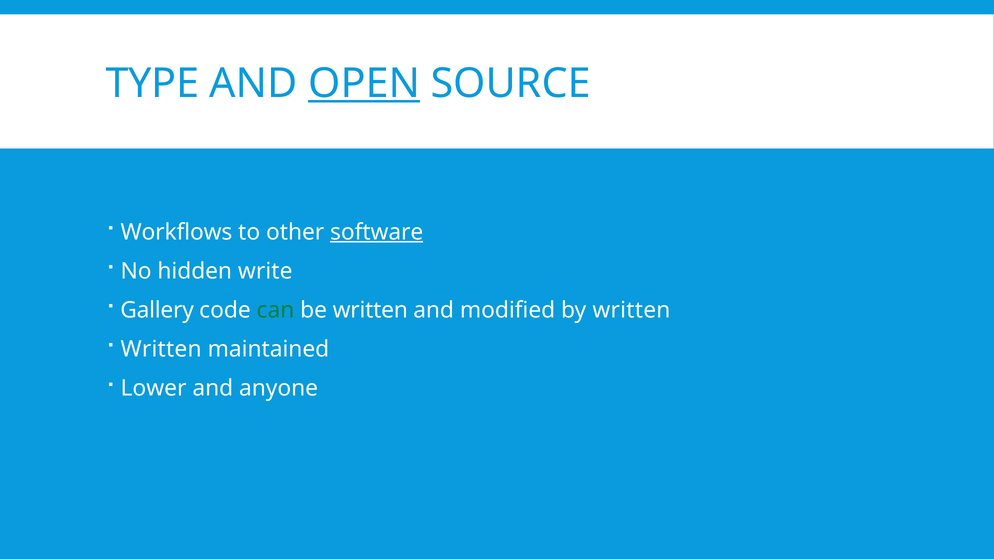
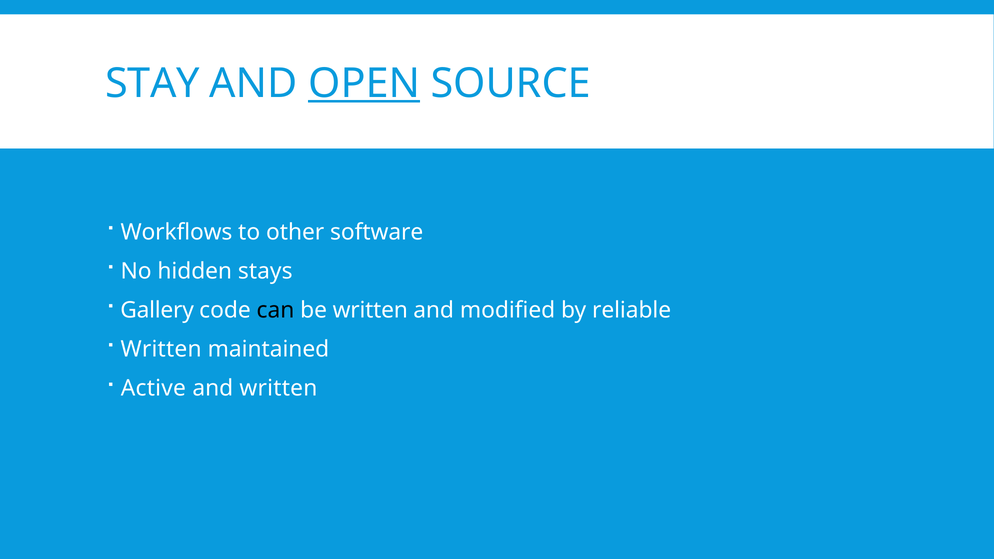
TYPE: TYPE -> STAY
software underline: present -> none
write: write -> stays
can colour: green -> black
by written: written -> reliable
Lower: Lower -> Active
and anyone: anyone -> written
